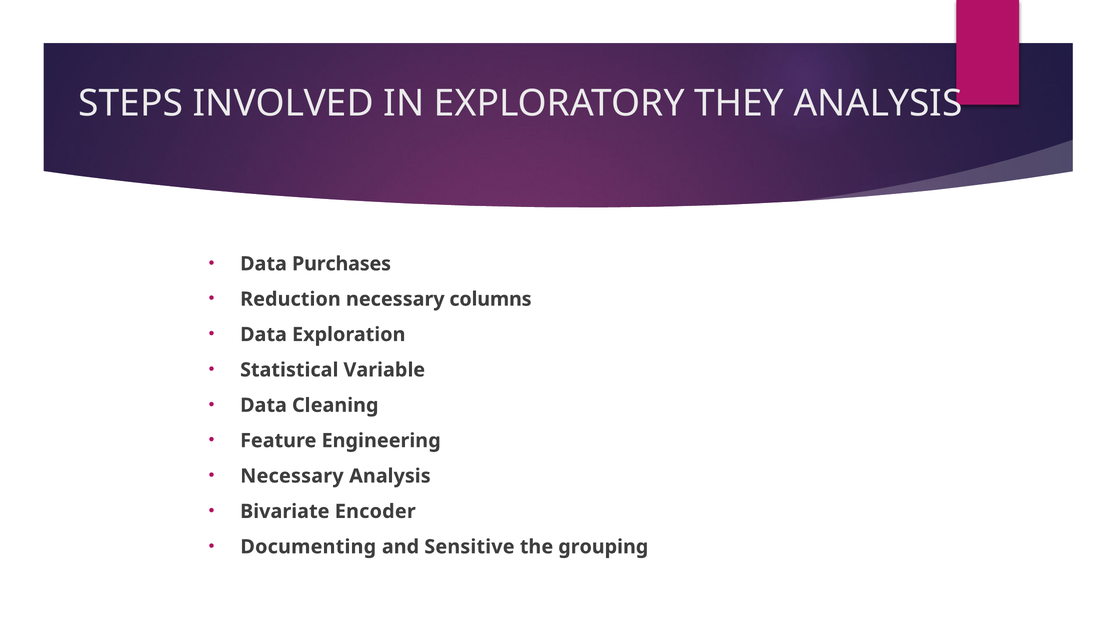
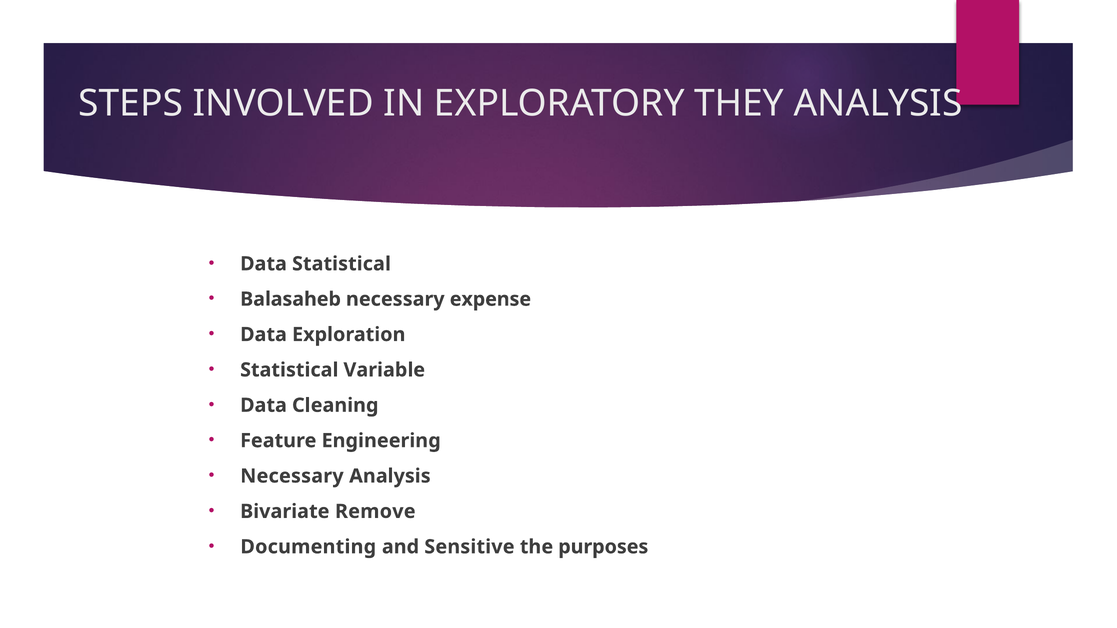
Data Purchases: Purchases -> Statistical
Reduction: Reduction -> Balasaheb
columns: columns -> expense
Encoder: Encoder -> Remove
grouping: grouping -> purposes
